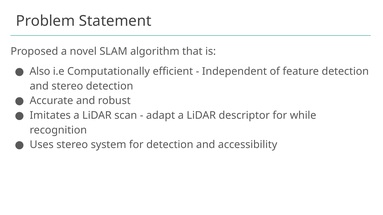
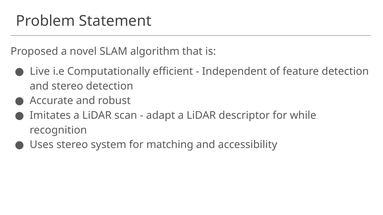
Also: Also -> Live
for detection: detection -> matching
